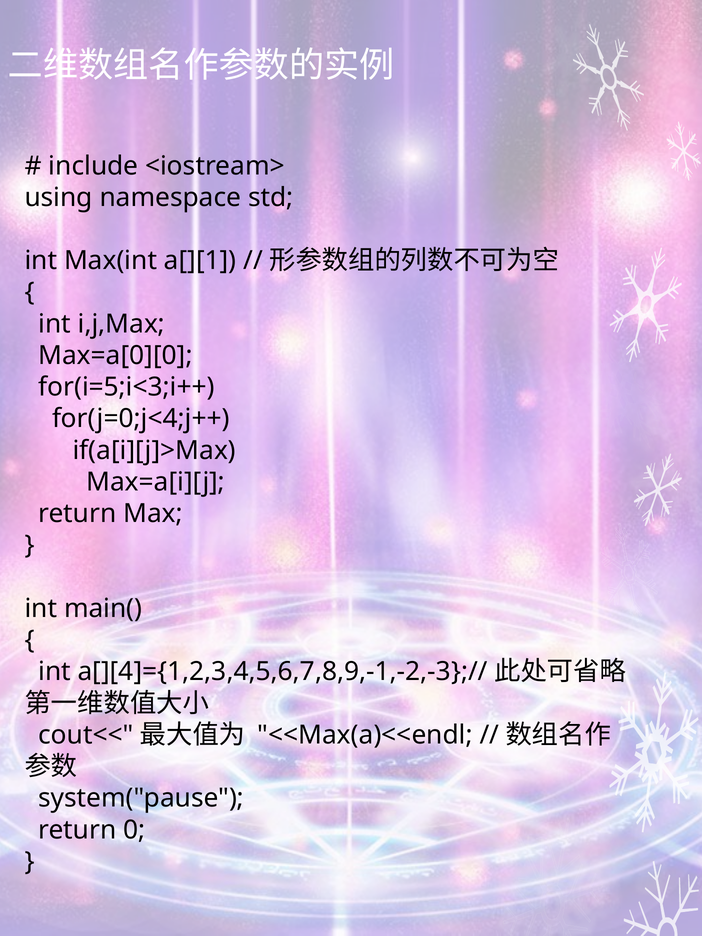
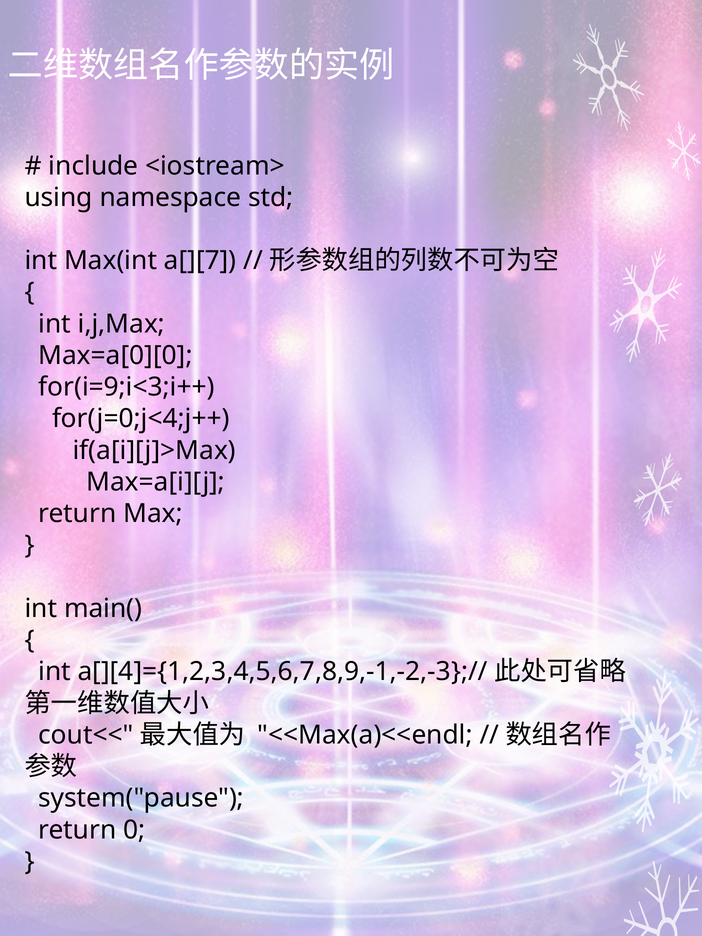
a[][1: a[][1 -> a[][7
for(i=5;i<3;i++: for(i=5;i<3;i++ -> for(i=9;i<3;i++
